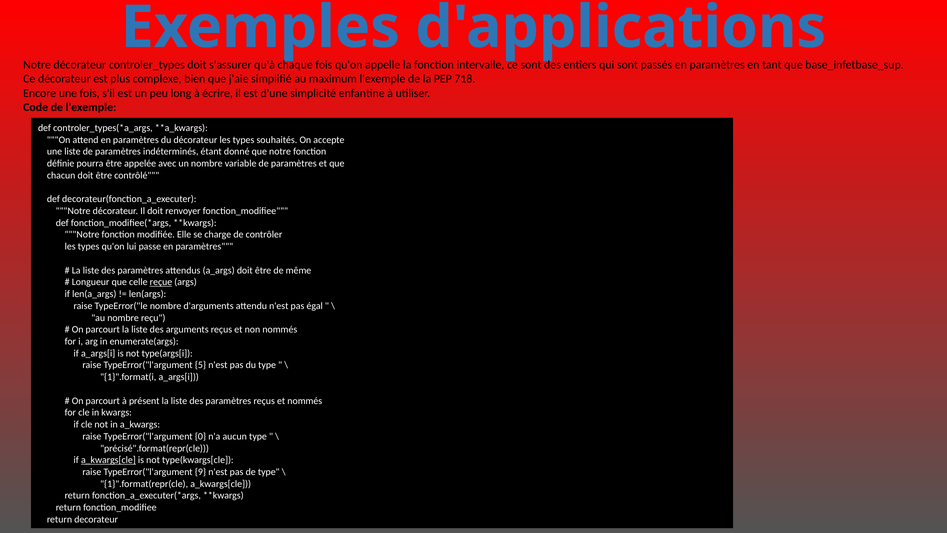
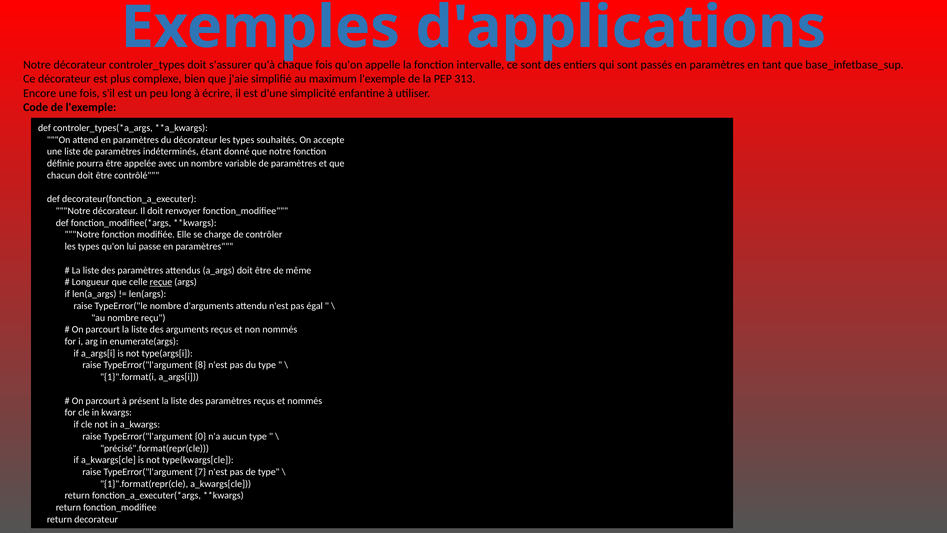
718: 718 -> 313
5: 5 -> 8
a_kwargs[cle at (108, 460) underline: present -> none
9: 9 -> 7
